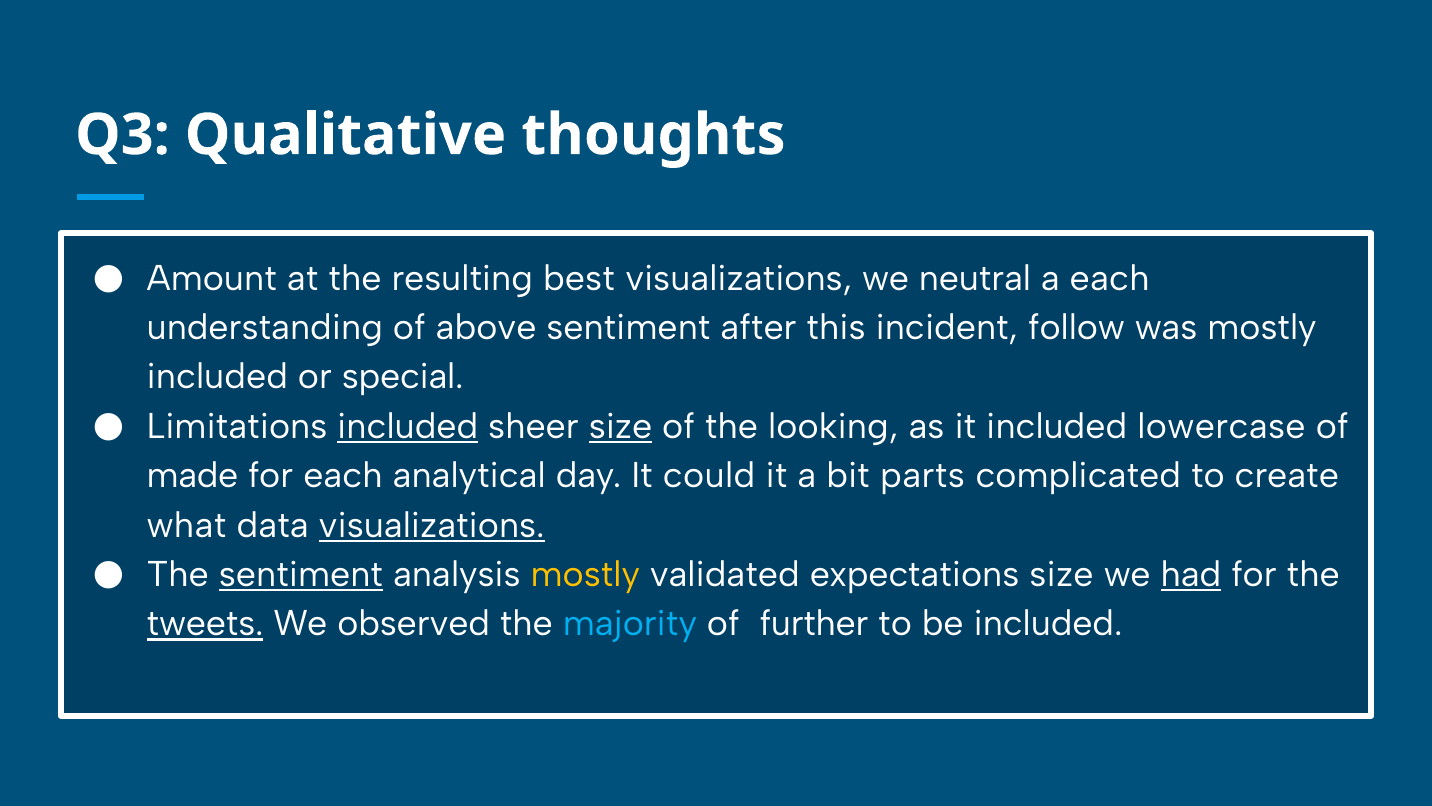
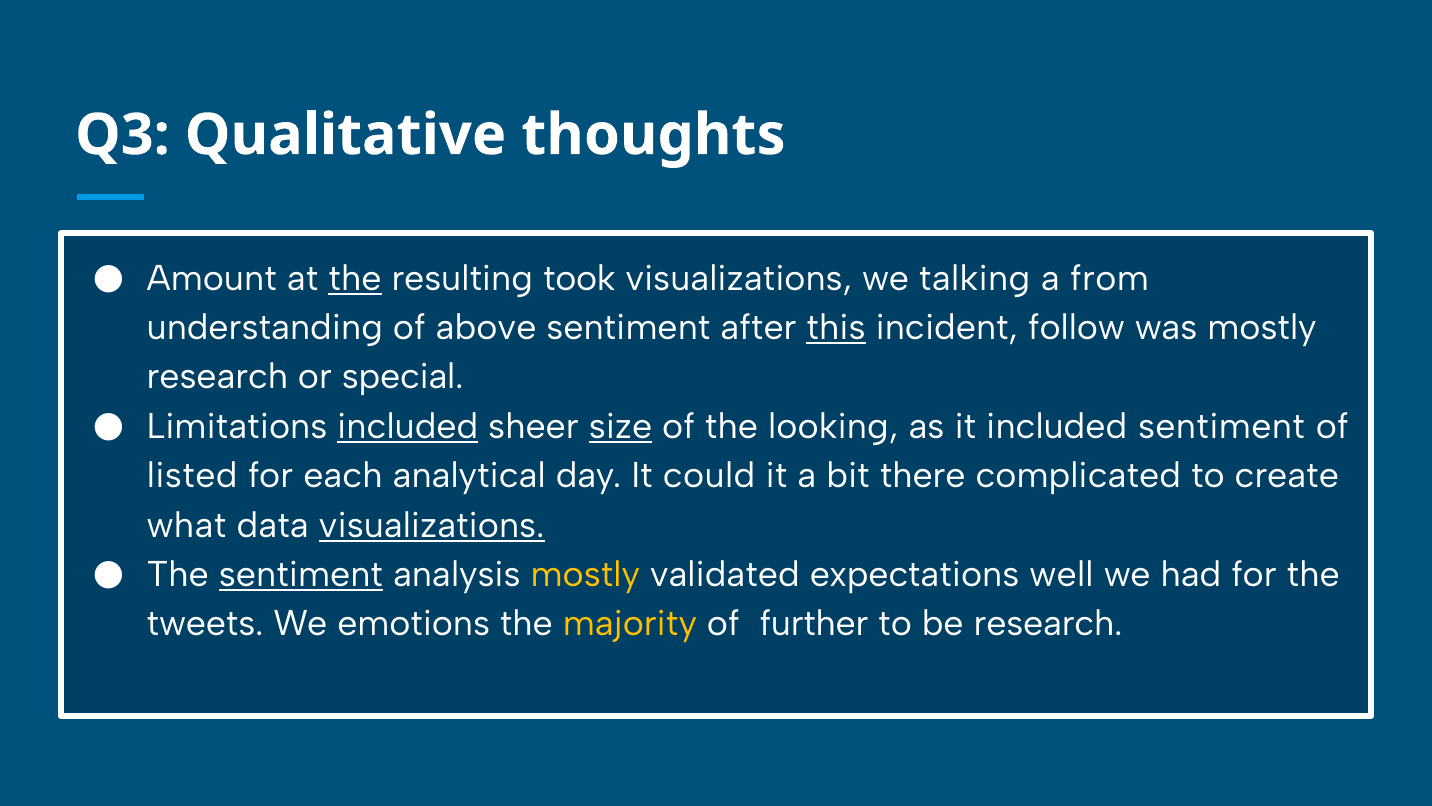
the at (355, 278) underline: none -> present
best: best -> took
neutral: neutral -> talking
a each: each -> from
this underline: none -> present
included at (217, 377): included -> research
included lowercase: lowercase -> sentiment
made: made -> listed
parts: parts -> there
expectations size: size -> well
had underline: present -> none
tweets underline: present -> none
observed: observed -> emotions
majority colour: light blue -> yellow
be included: included -> research
